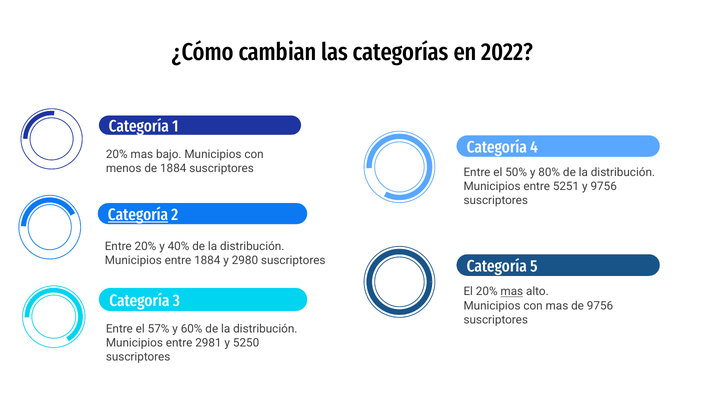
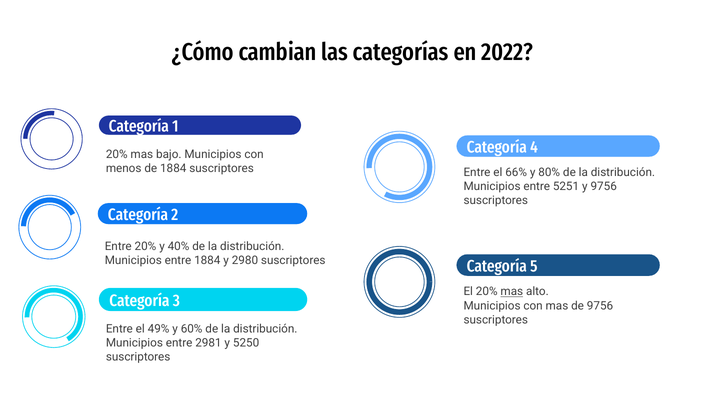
50%: 50% -> 66%
Categoría at (138, 215) underline: present -> none
57%: 57% -> 49%
